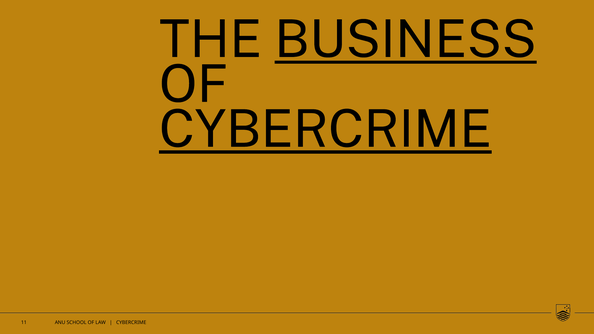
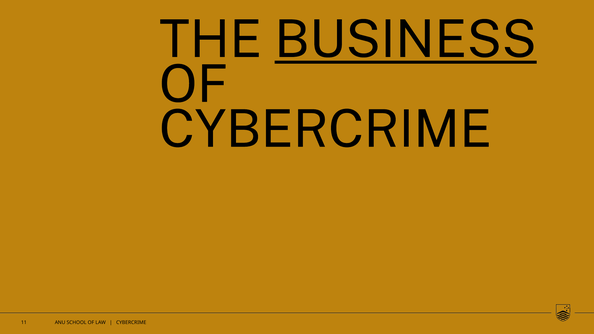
CYBERCRIME at (325, 130) underline: present -> none
